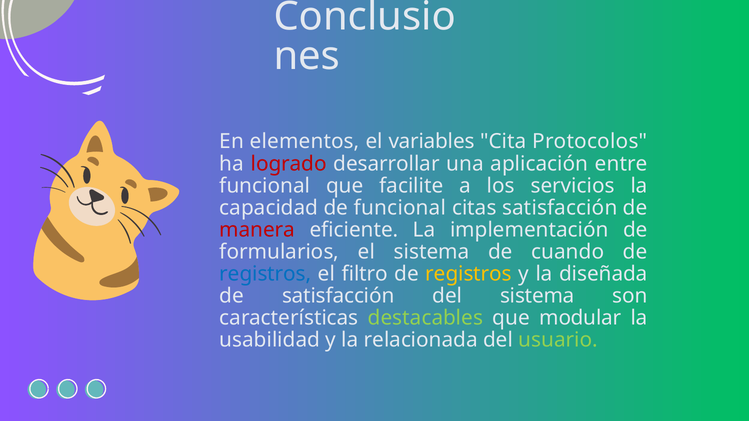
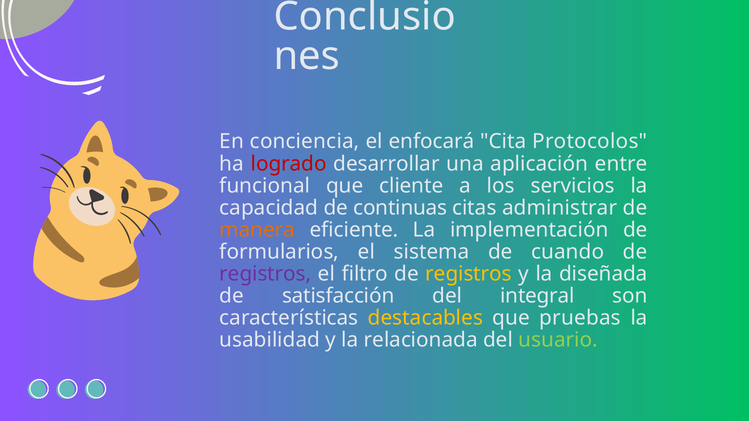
elementos: elementos -> conciencia
variables: variables -> enfocará
facilite: facilite -> cliente
de funcional: funcional -> continuas
citas satisfacción: satisfacción -> administrar
manera colour: red -> orange
registros at (265, 274) colour: blue -> purple
del sistema: sistema -> integral
destacables colour: light green -> yellow
modular: modular -> pruebas
